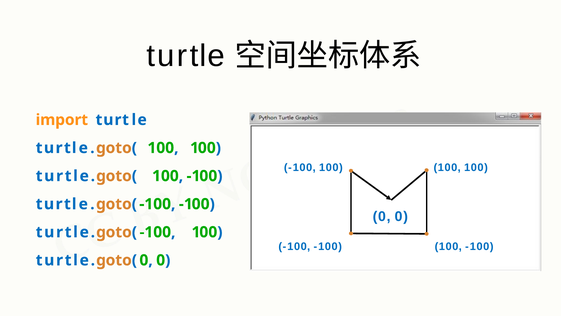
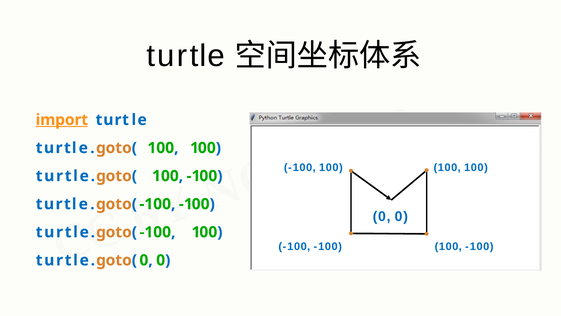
import underline: none -> present
